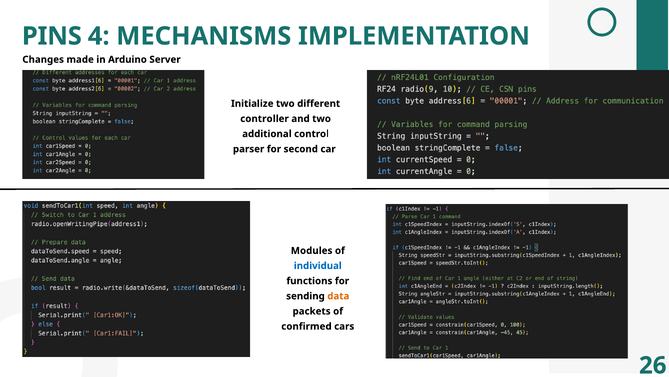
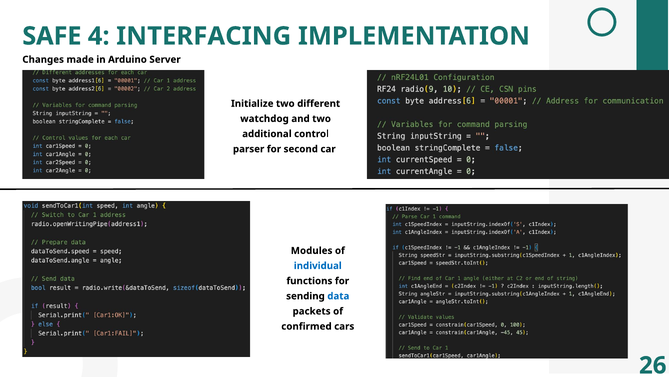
PINS: PINS -> SAFE
MECHANISMS: MECHANISMS -> INTERFACING
controller: controller -> watchdog
data colour: orange -> blue
